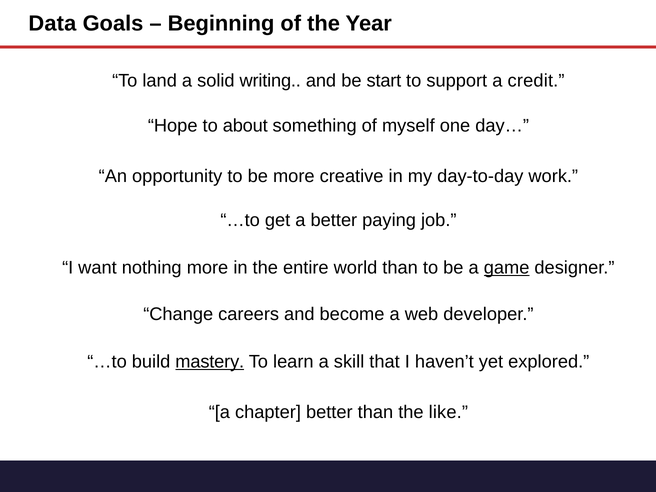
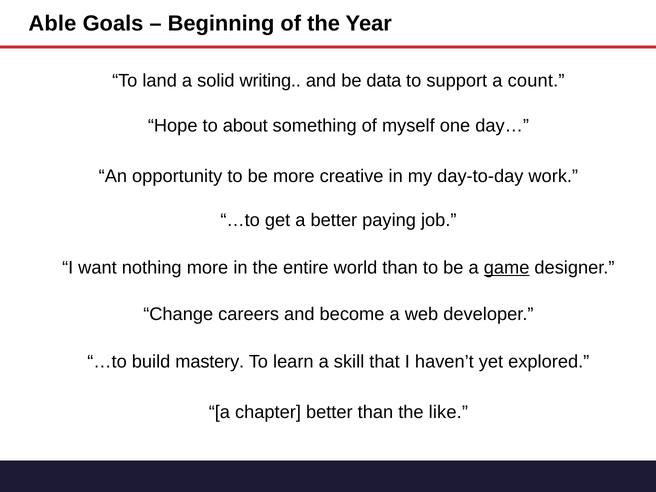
Data: Data -> Able
start: start -> data
credit: credit -> count
mastery underline: present -> none
